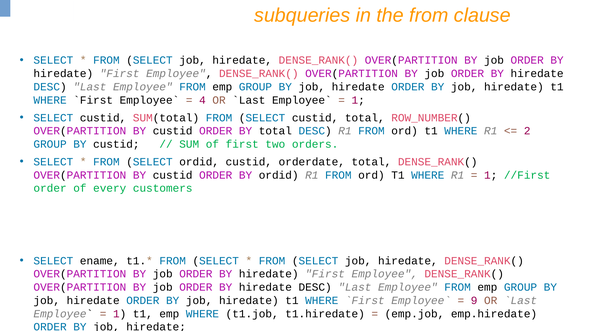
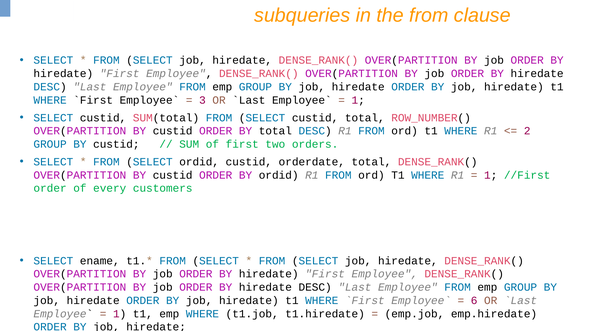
4: 4 -> 3
9: 9 -> 6
